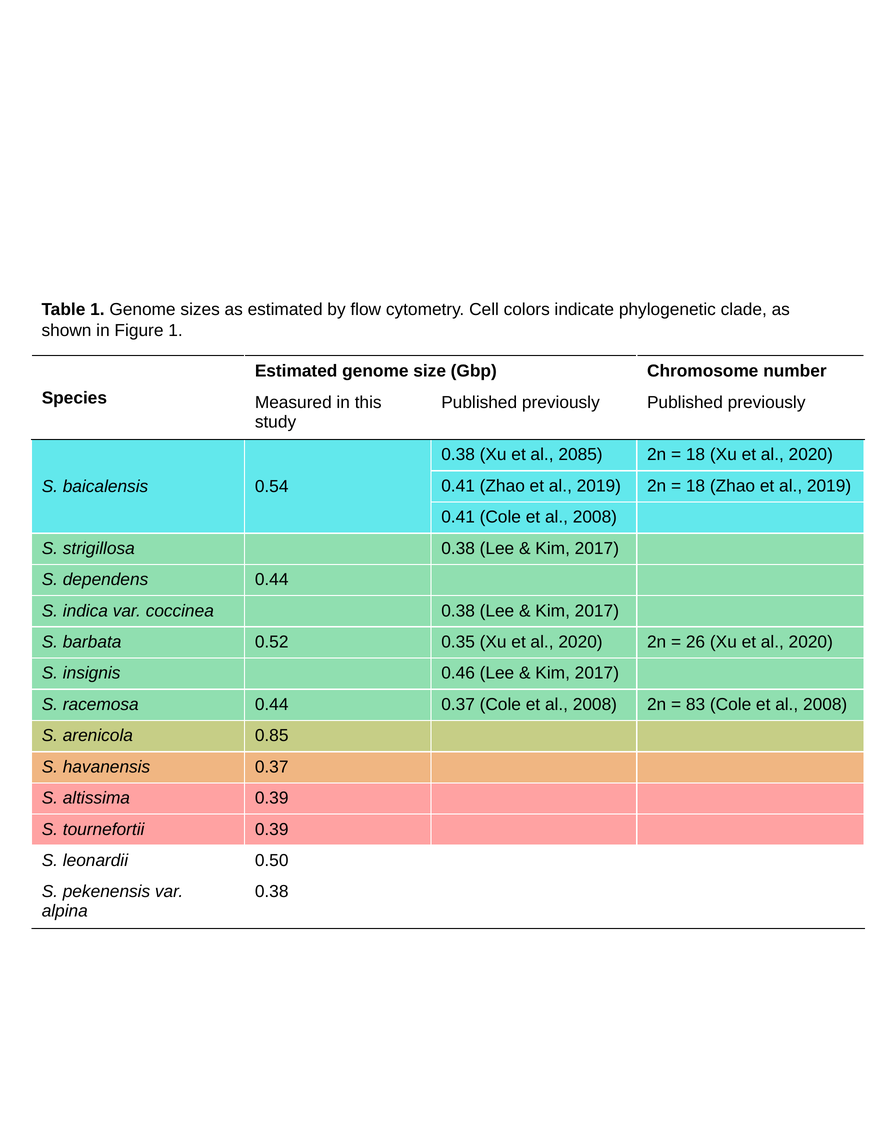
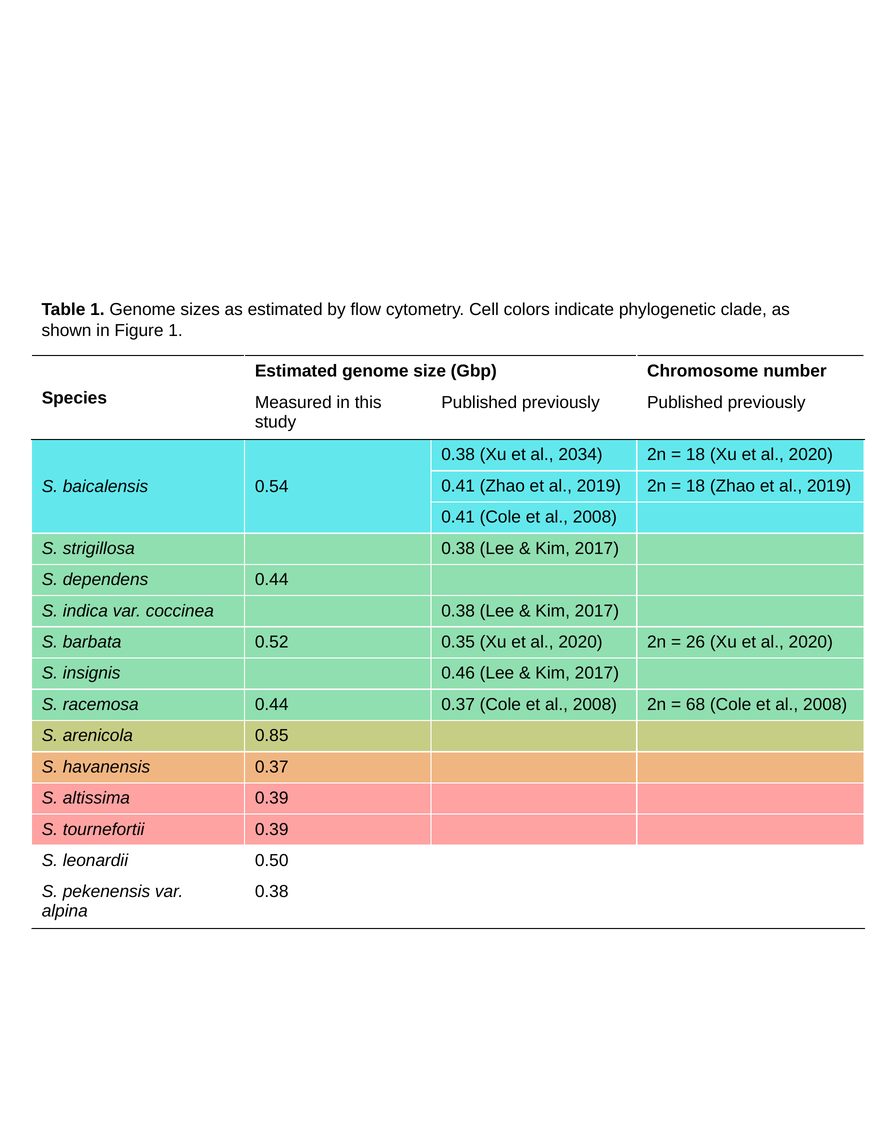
2085: 2085 -> 2034
83: 83 -> 68
